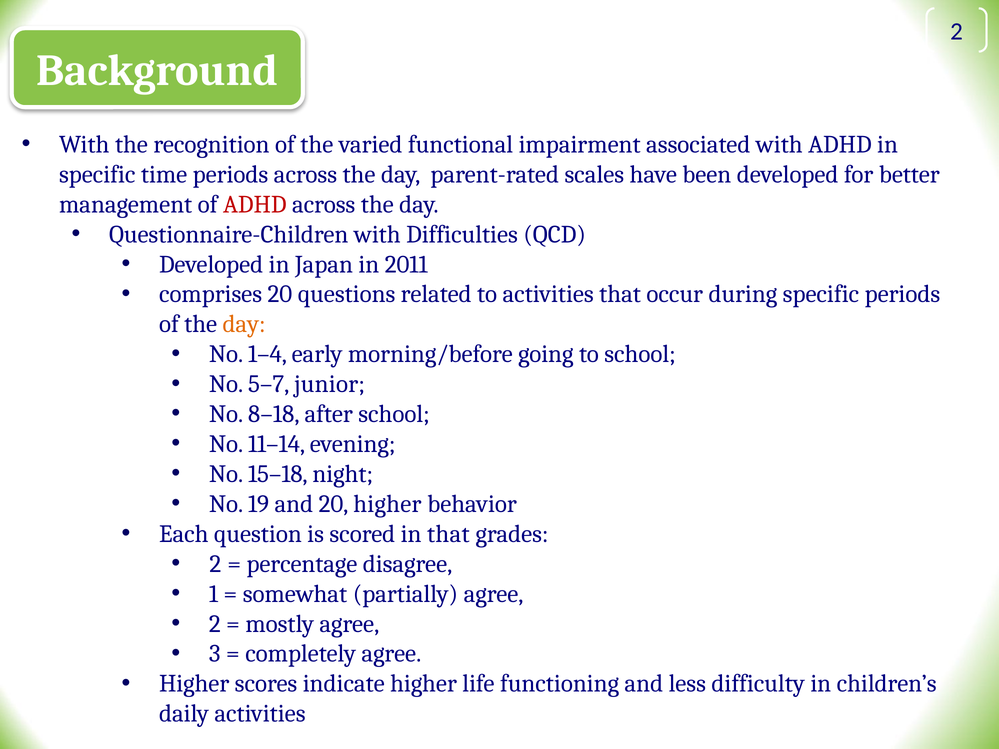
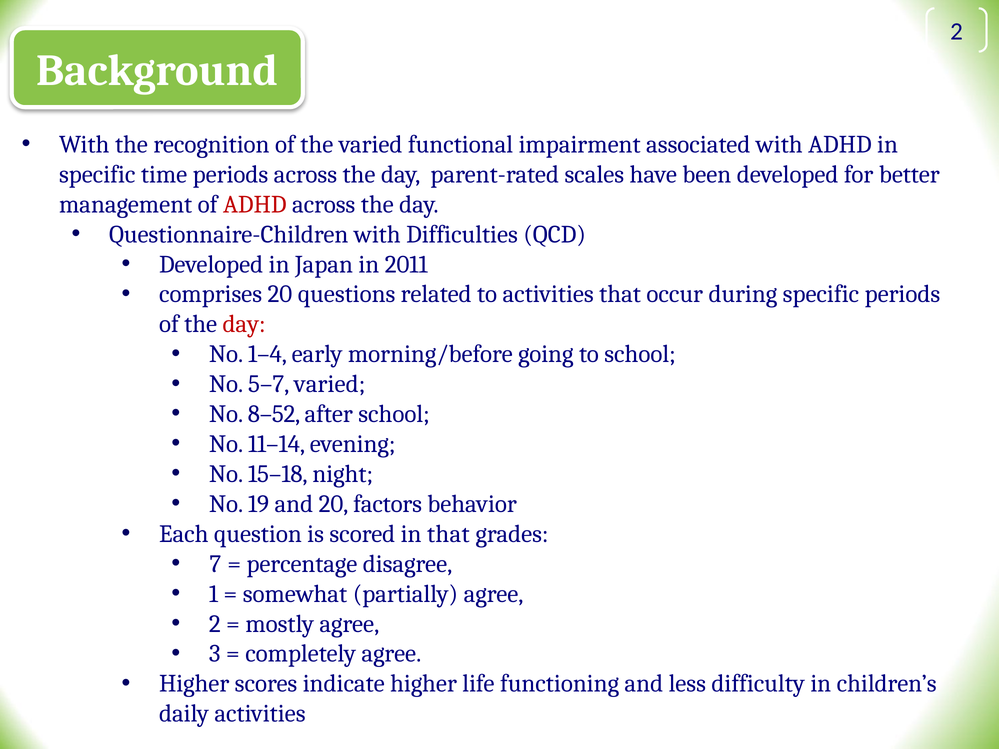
day at (244, 324) colour: orange -> red
5–7 junior: junior -> varied
8–18: 8–18 -> 8–52
20 higher: higher -> factors
2 at (215, 564): 2 -> 7
